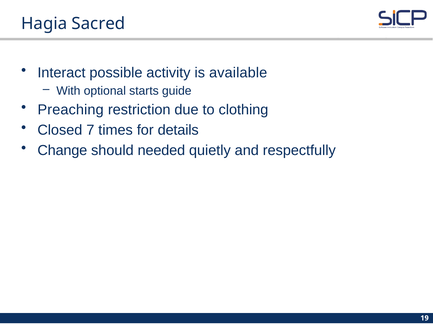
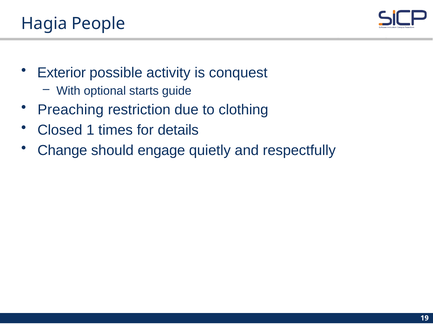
Sacred: Sacred -> People
Interact: Interact -> Exterior
available: available -> conquest
7: 7 -> 1
needed: needed -> engage
